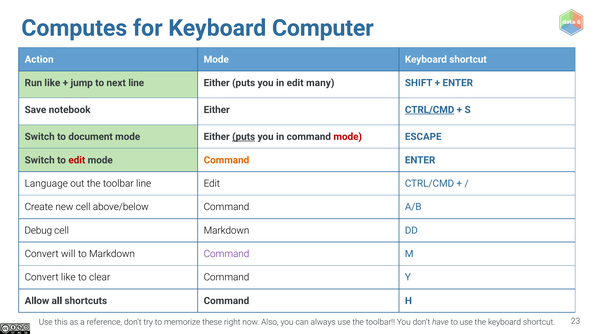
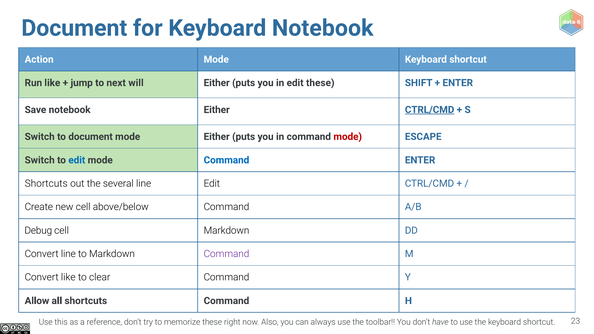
Computes at (74, 28): Computes -> Document
Keyboard Computer: Computer -> Notebook
next line: line -> will
edit many: many -> these
puts at (244, 137) underline: present -> none
edit at (77, 160) colour: red -> blue
Command at (226, 160) colour: orange -> blue
Language at (46, 184): Language -> Shortcuts
out the toolbar: toolbar -> several
Convert will: will -> line
